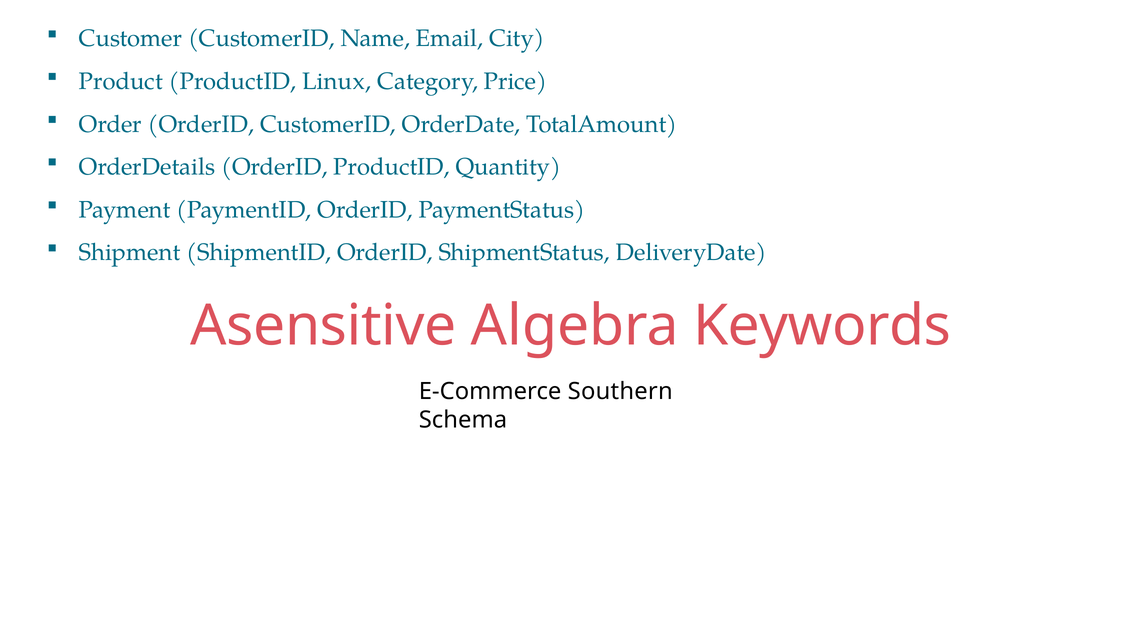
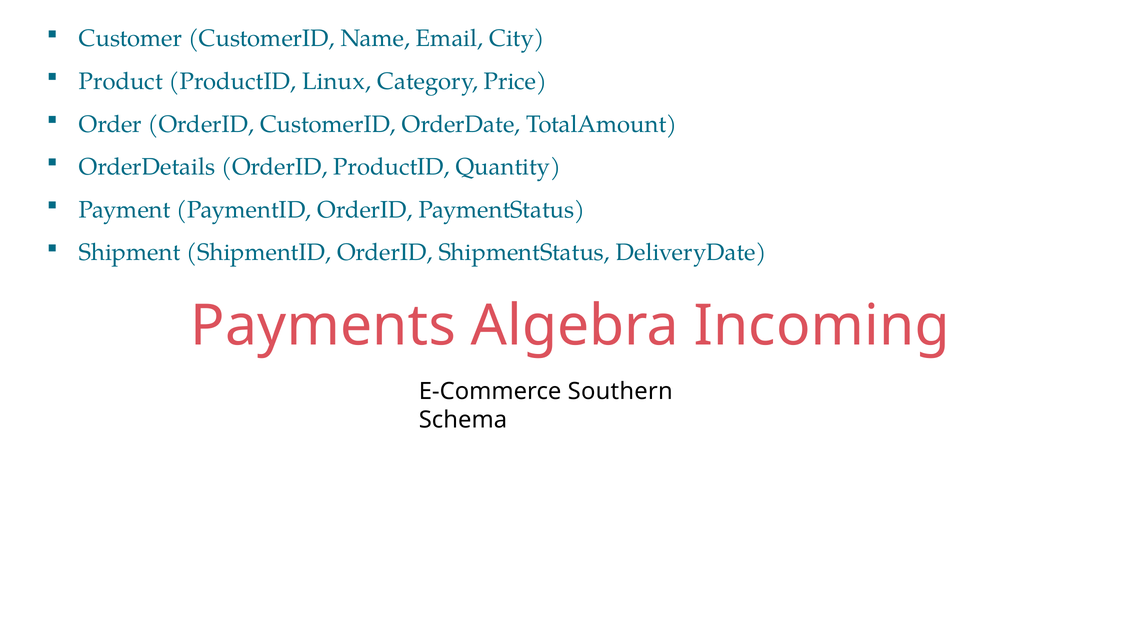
Asensitive: Asensitive -> Payments
Keywords: Keywords -> Incoming
